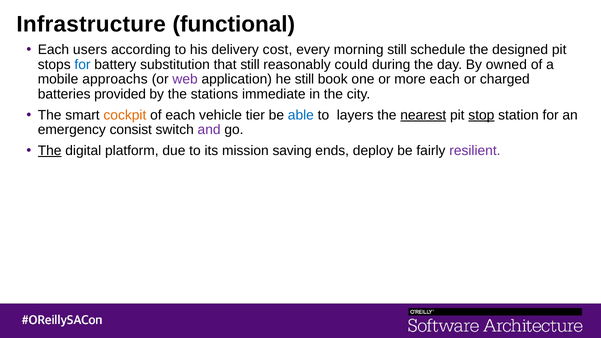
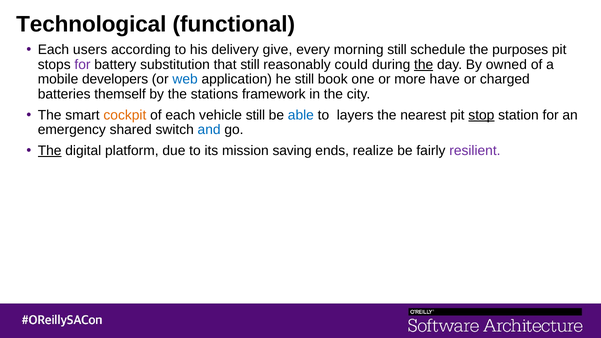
Infrastructure: Infrastructure -> Technological
cost: cost -> give
designed: designed -> purposes
for at (82, 64) colour: blue -> purple
the at (424, 64) underline: none -> present
approachs: approachs -> developers
web colour: purple -> blue
more each: each -> have
provided: provided -> themself
immediate: immediate -> framework
vehicle tier: tier -> still
nearest underline: present -> none
consist: consist -> shared
and colour: purple -> blue
deploy: deploy -> realize
